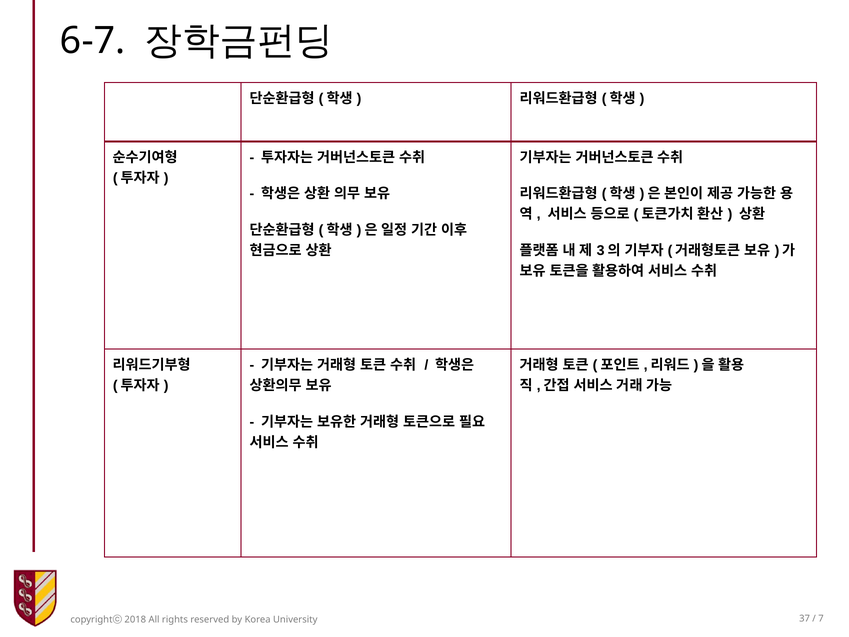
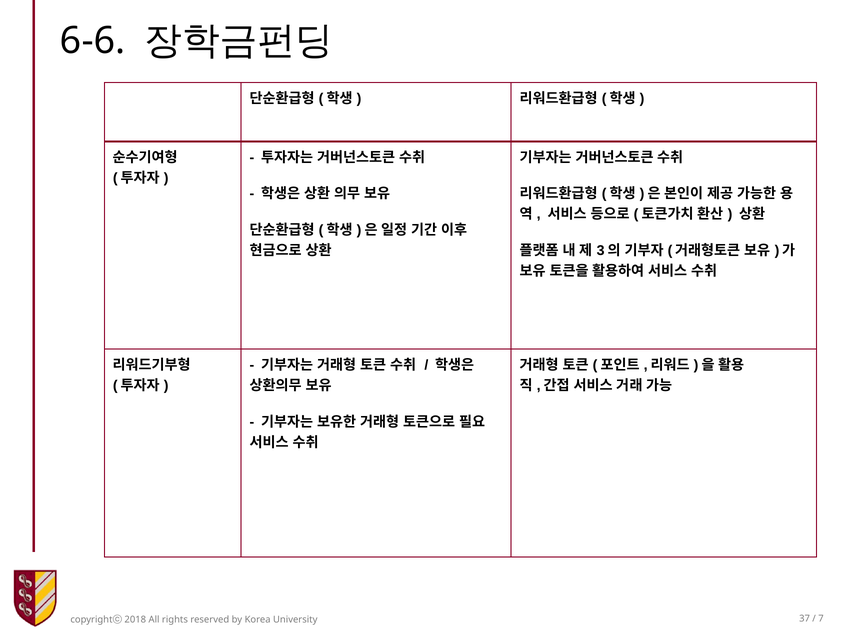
6-7: 6-7 -> 6-6
